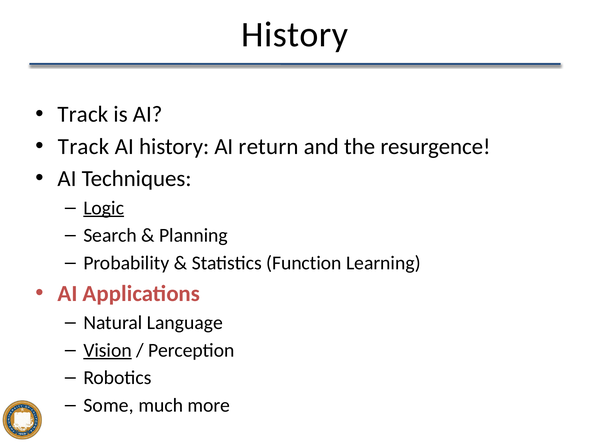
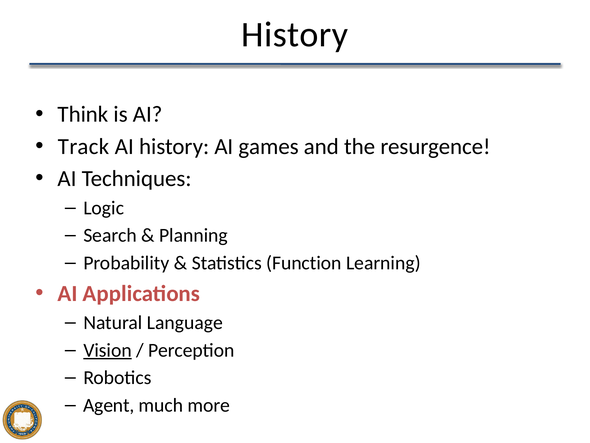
Track at (83, 114): Track -> Think
return: return -> games
Logic underline: present -> none
Some: Some -> Agent
